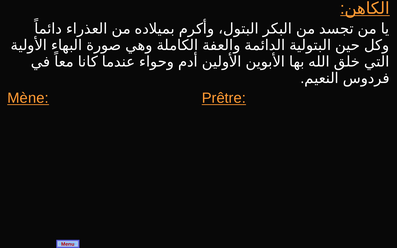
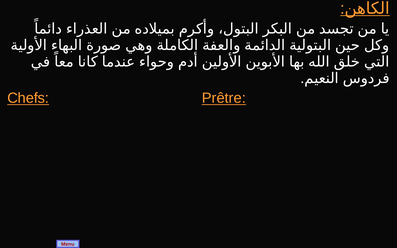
Mène: Mène -> Chefs
